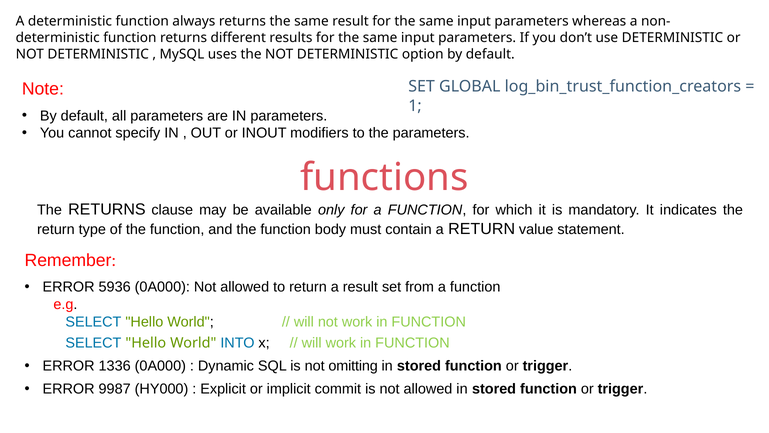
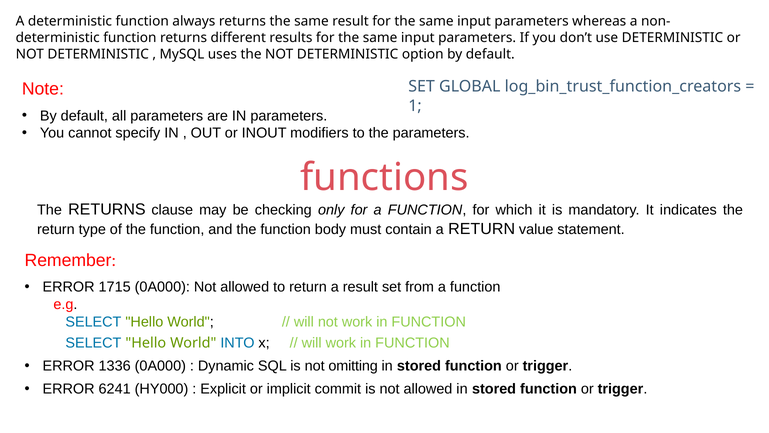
available: available -> checking
5936: 5936 -> 1715
9987: 9987 -> 6241
